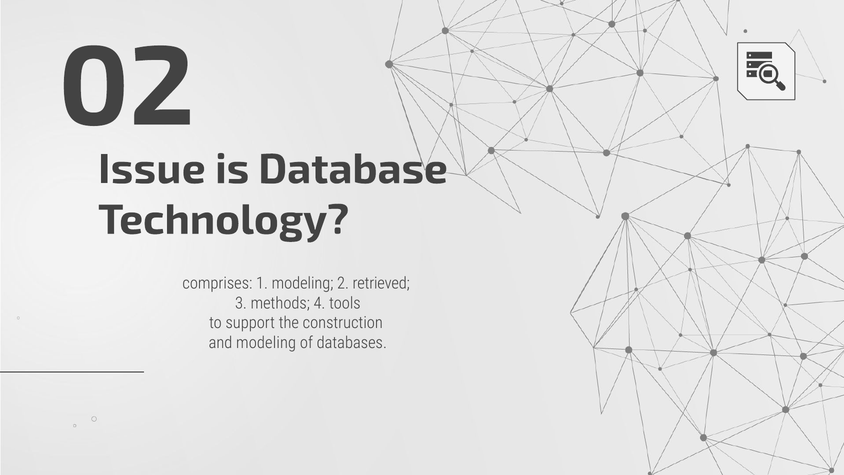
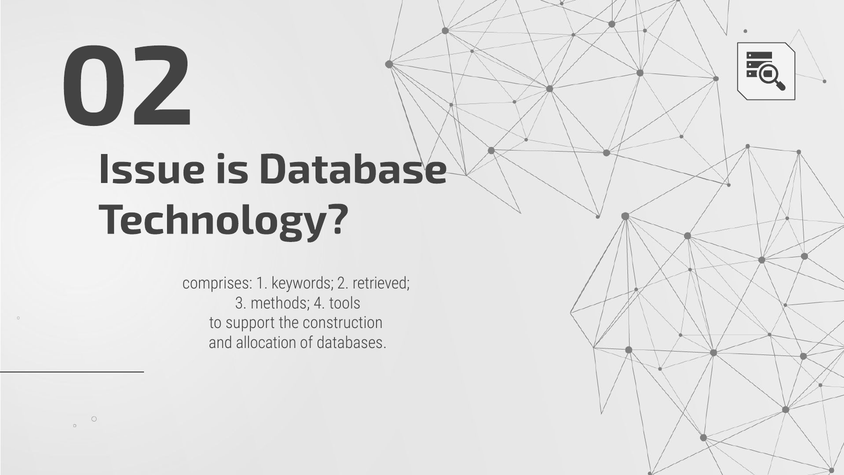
1 modeling: modeling -> keywords
and modeling: modeling -> allocation
